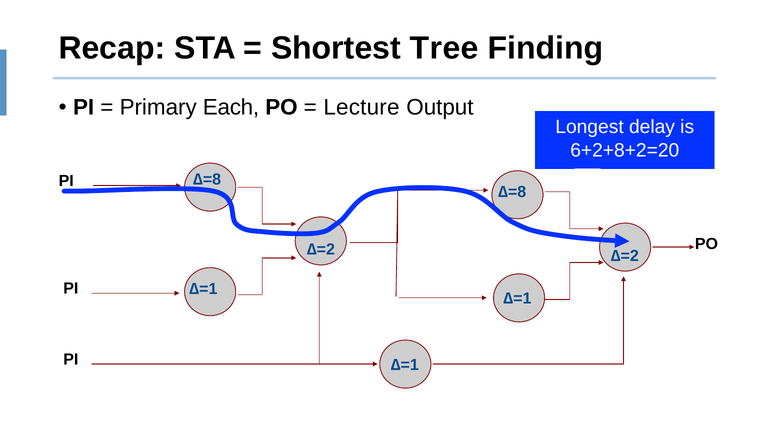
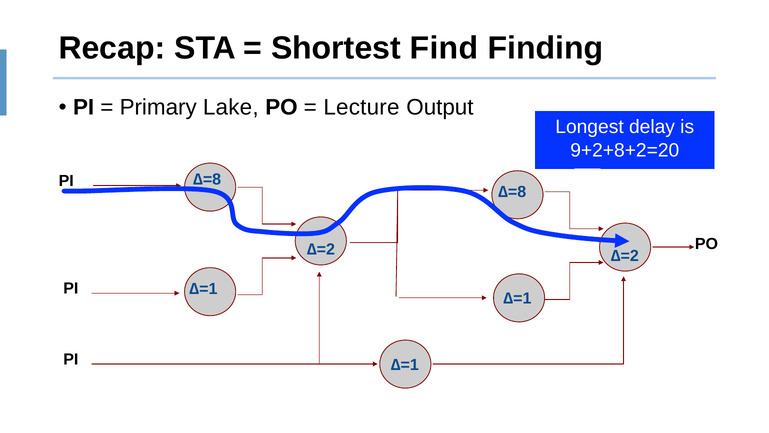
Tree: Tree -> Find
Each: Each -> Lake
6+2+8+2=20: 6+2+8+2=20 -> 9+2+8+2=20
